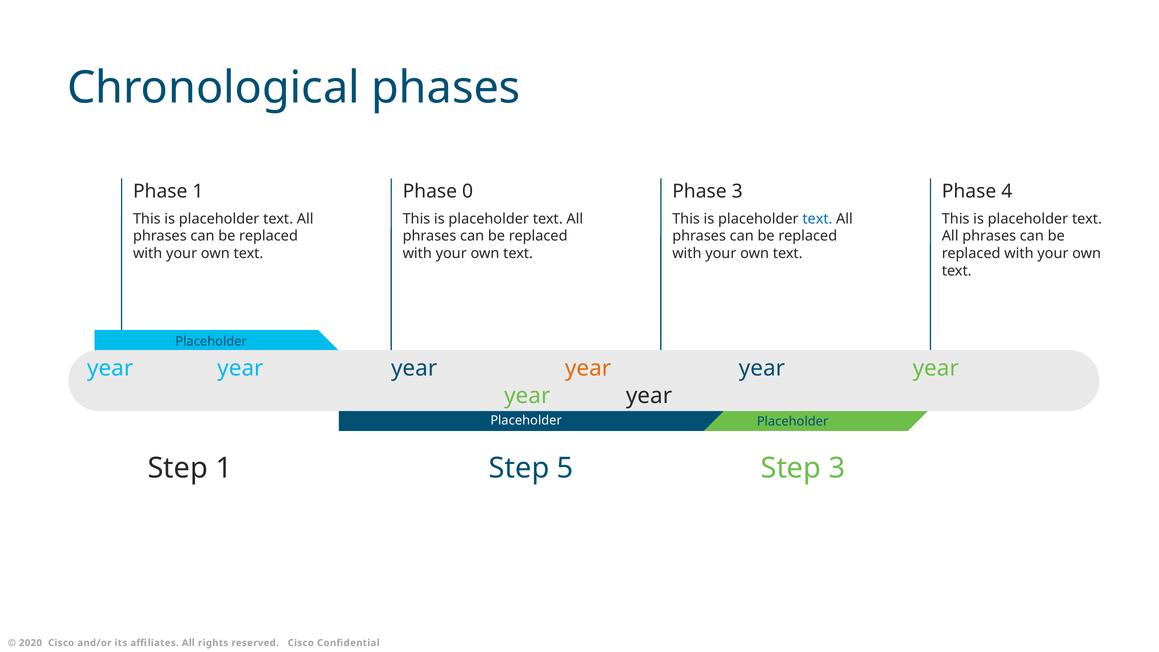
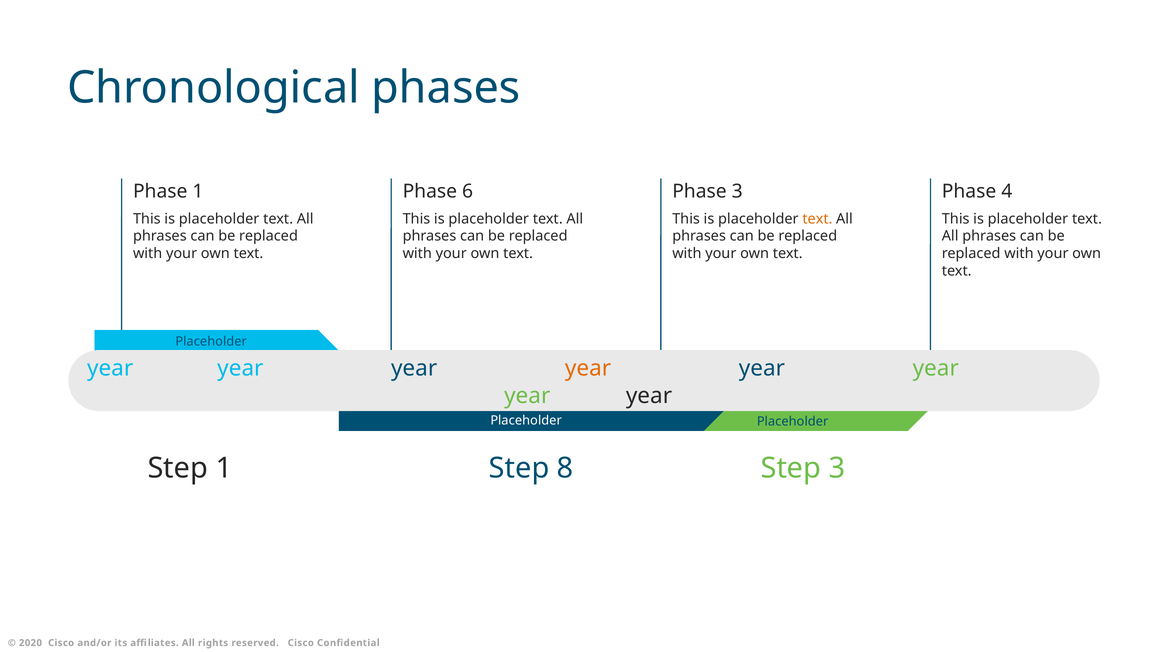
0: 0 -> 6
text at (817, 219) colour: blue -> orange
5: 5 -> 8
